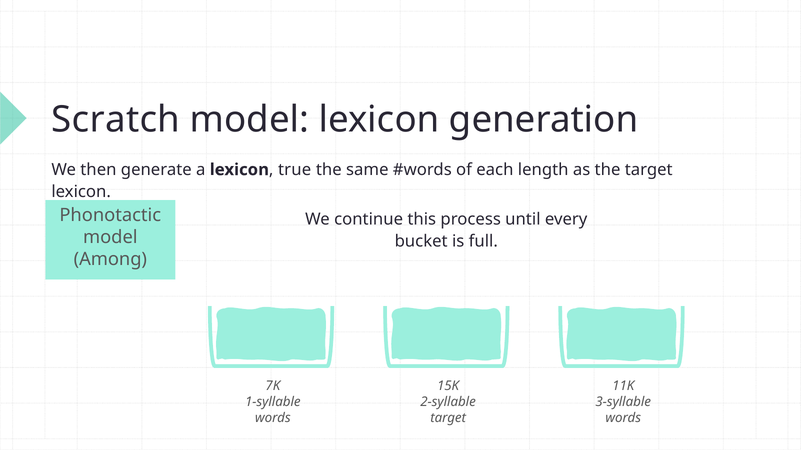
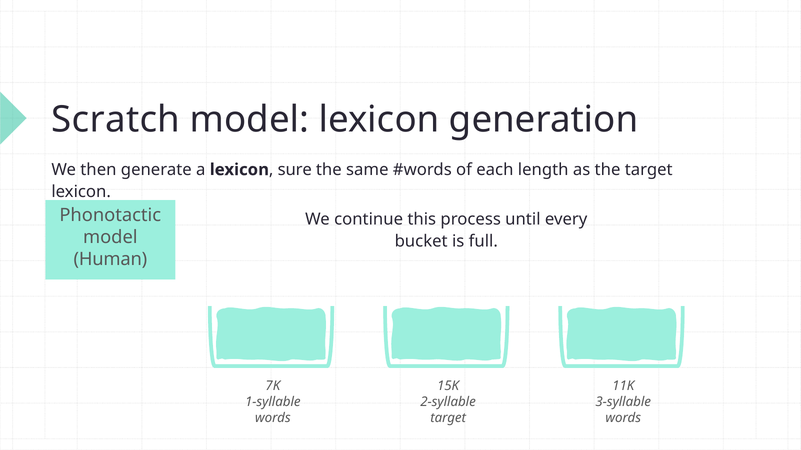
true: true -> sure
Among: Among -> Human
